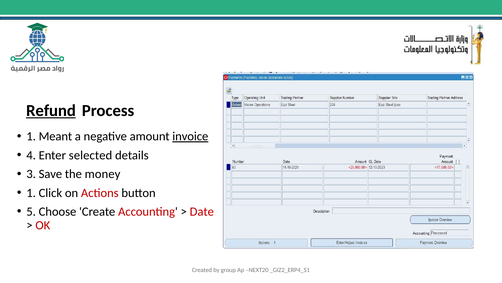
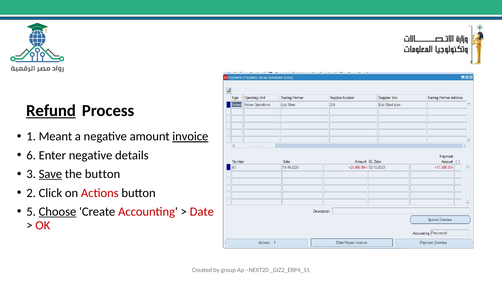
4: 4 -> 6
Enter selected: selected -> negative
Save underline: none -> present
the money: money -> button
1 at (31, 192): 1 -> 2
Choose underline: none -> present
